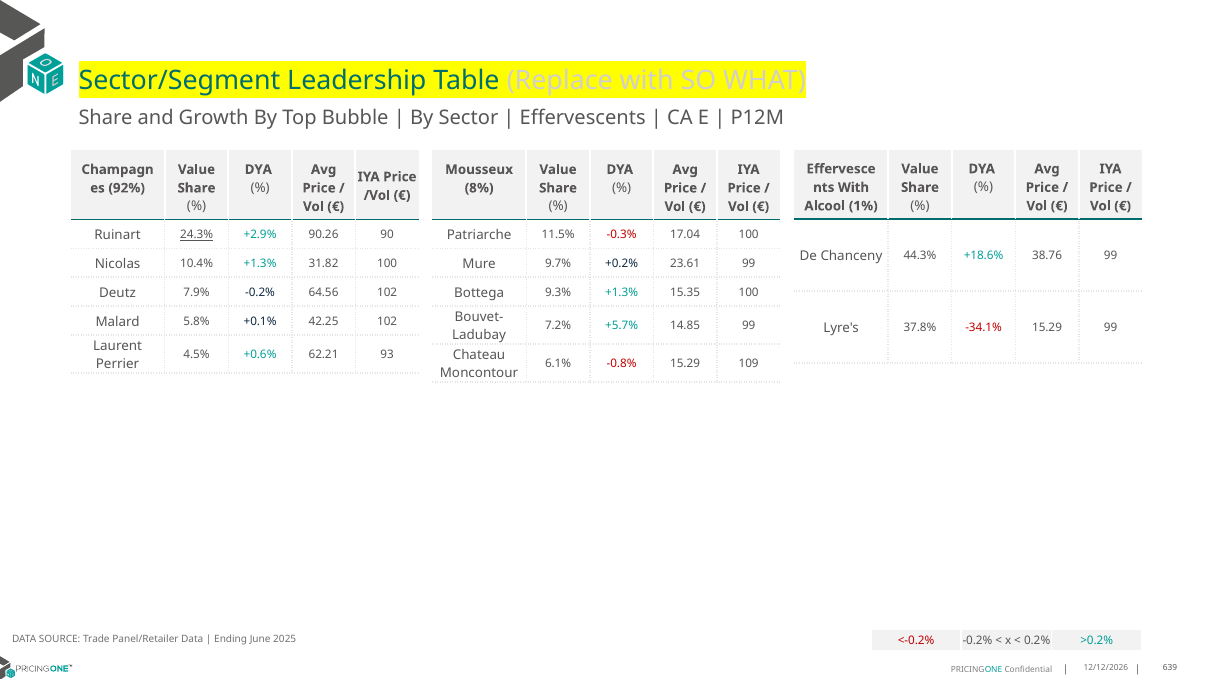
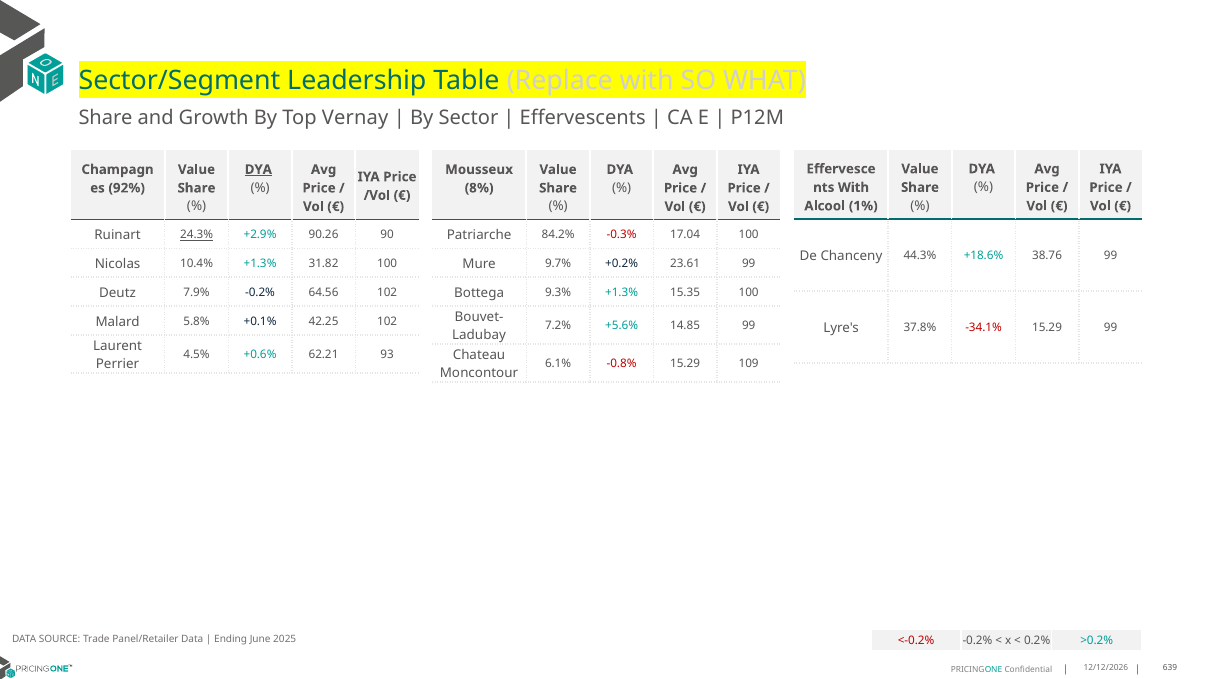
Bubble: Bubble -> Vernay
DYA at (258, 169) underline: none -> present
11.5%: 11.5% -> 84.2%
+5.7%: +5.7% -> +5.6%
